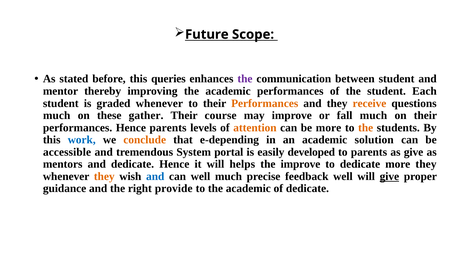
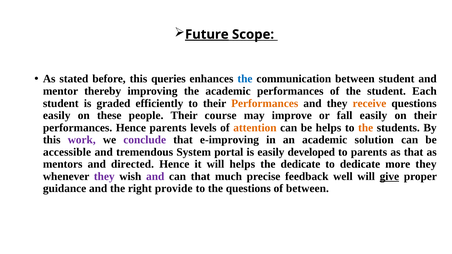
Future underline: none -> present
the at (245, 79) colour: purple -> blue
graded whenever: whenever -> efficiently
much at (57, 116): much -> easily
gather: gather -> people
fall much: much -> easily
be more: more -> helps
work colour: blue -> purple
conclude colour: orange -> purple
e-depending: e-depending -> e-improving
as give: give -> that
and dedicate: dedicate -> directed
the improve: improve -> dedicate
they at (104, 177) colour: orange -> purple
and at (155, 177) colour: blue -> purple
can well: well -> that
to the academic: academic -> questions
of dedicate: dedicate -> between
